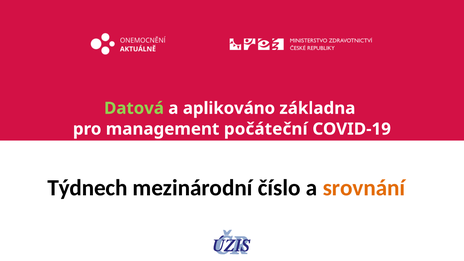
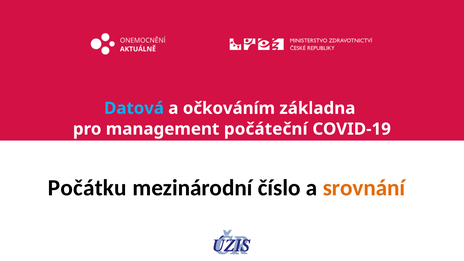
Datová colour: light green -> light blue
aplikováno: aplikováno -> očkováním
Týdnech: Týdnech -> Počátku
